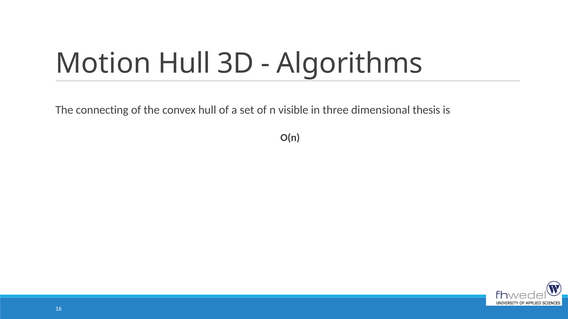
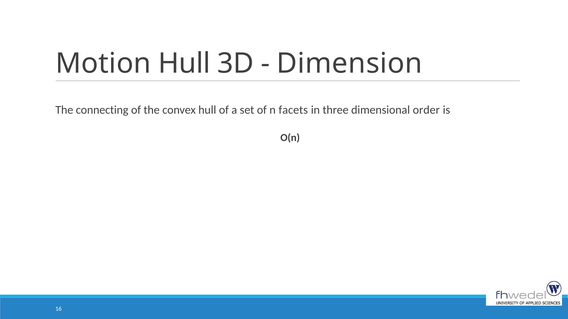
Algorithms: Algorithms -> Dimension
visible: visible -> facets
thesis: thesis -> order
